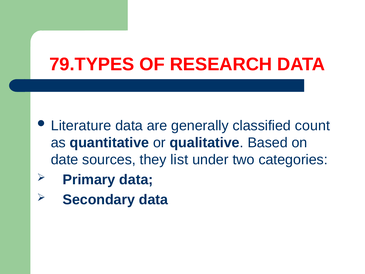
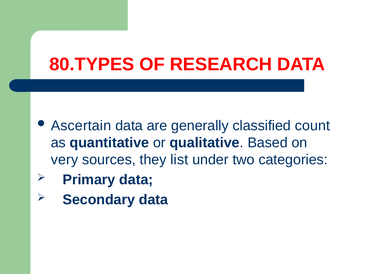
79.TYPES: 79.TYPES -> 80.TYPES
Literature: Literature -> Ascertain
date: date -> very
